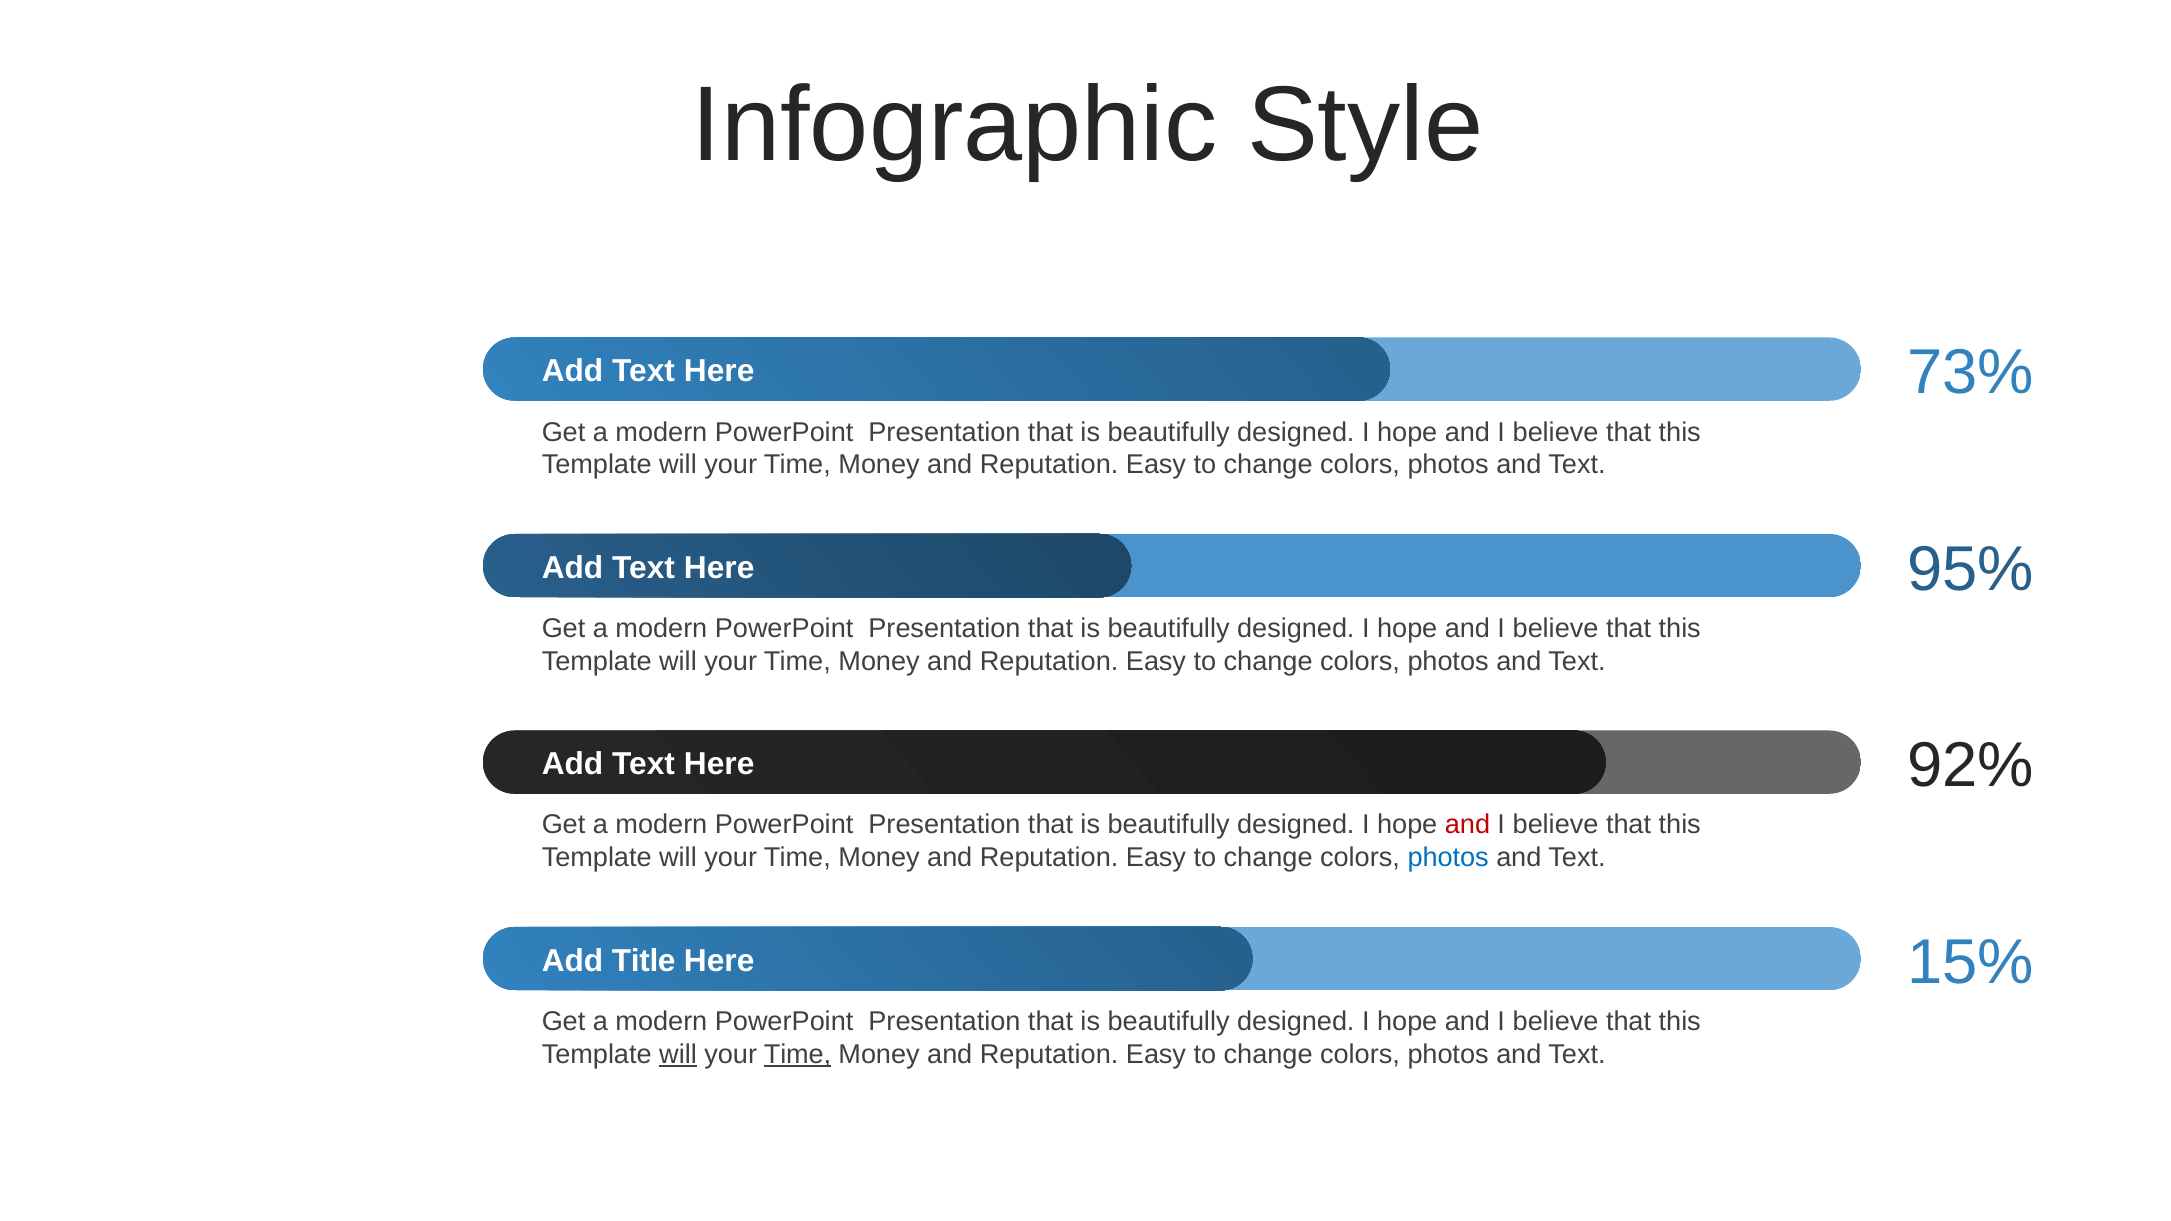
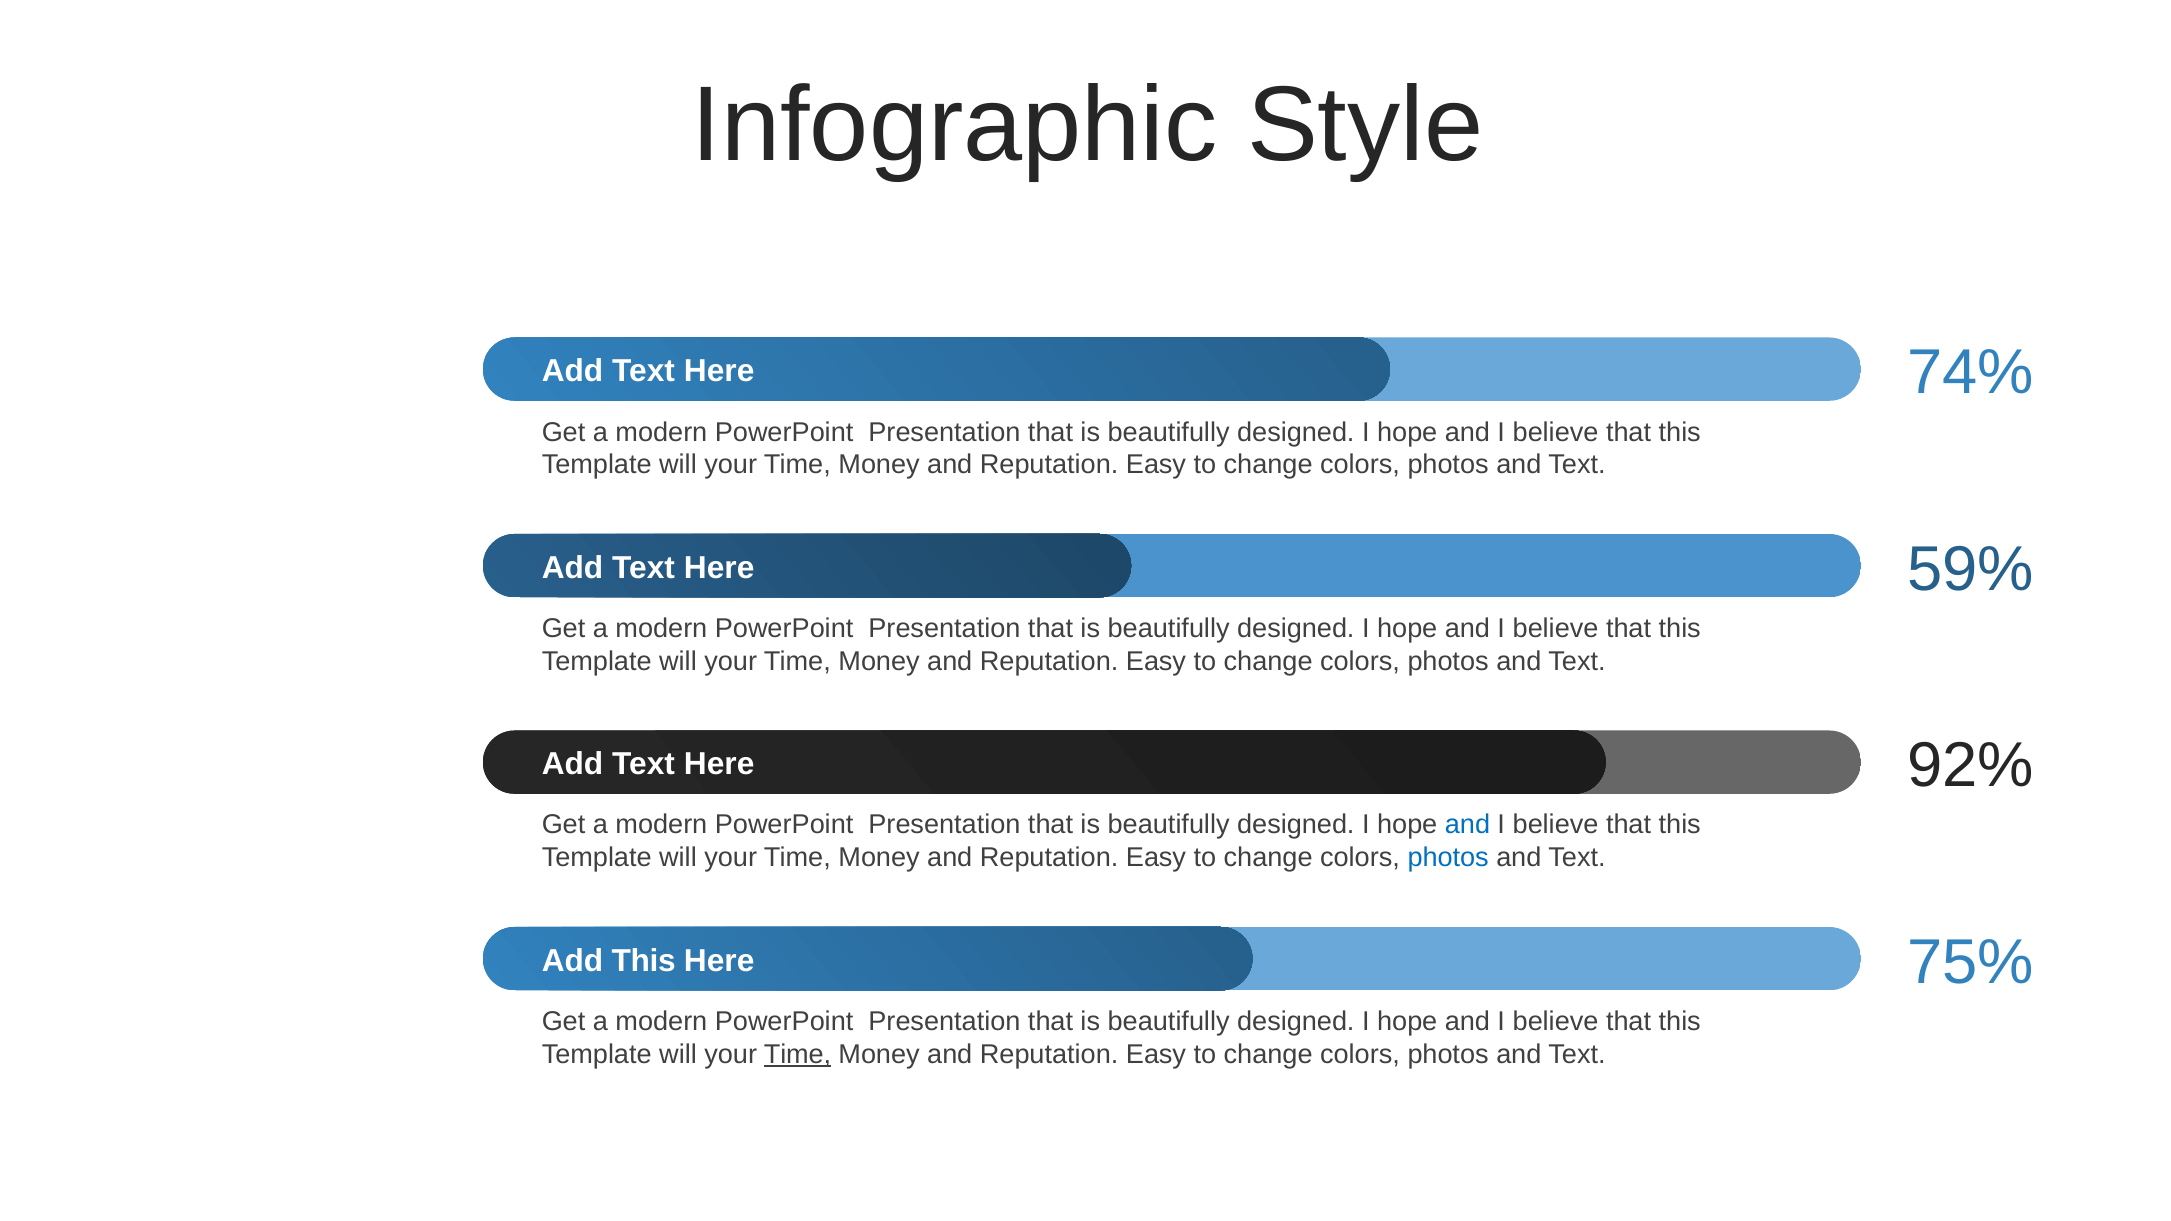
73%: 73% -> 74%
95%: 95% -> 59%
and at (1468, 825) colour: red -> blue
Add Title: Title -> This
15%: 15% -> 75%
will at (678, 1054) underline: present -> none
